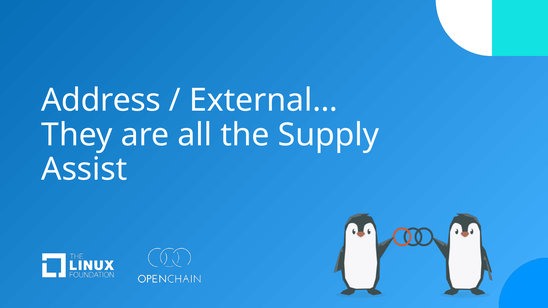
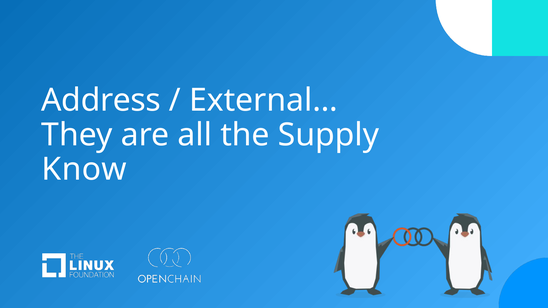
Assist: Assist -> Know
